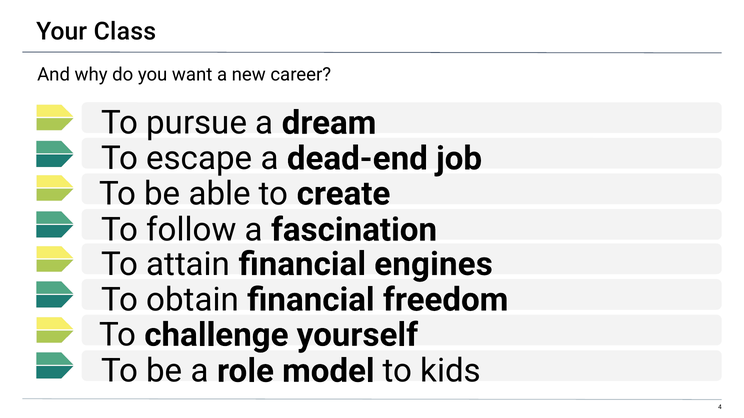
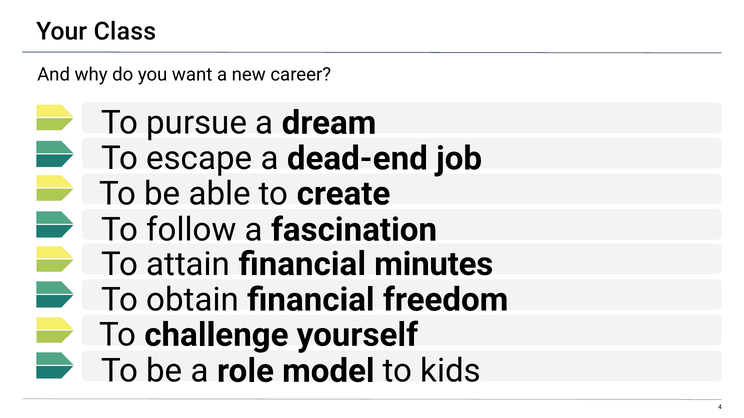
engines: engines -> minutes
